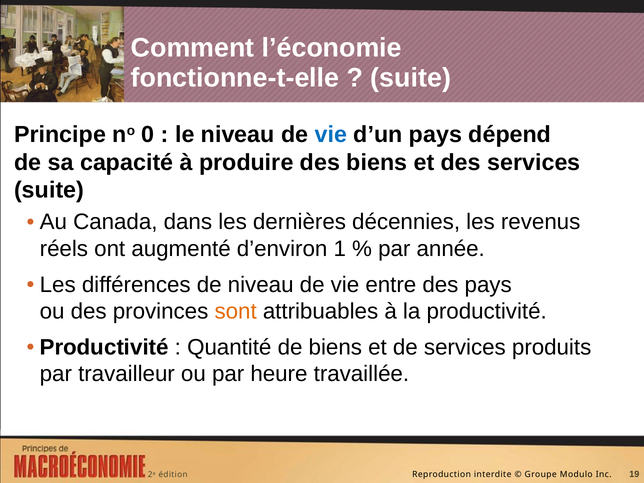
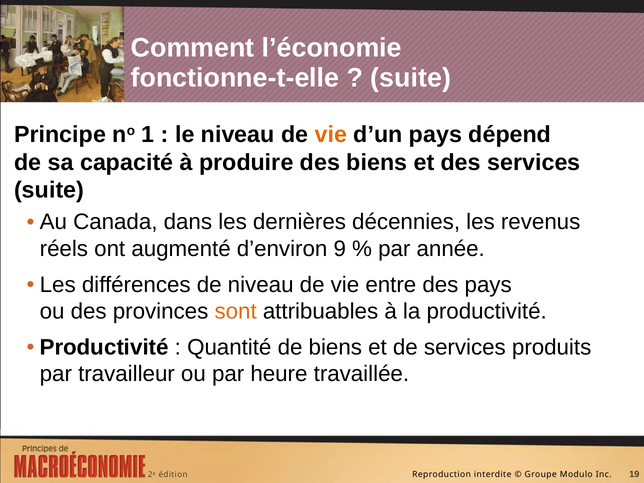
0: 0 -> 1
vie at (331, 135) colour: blue -> orange
1: 1 -> 9
